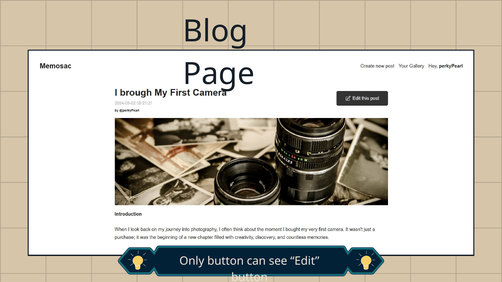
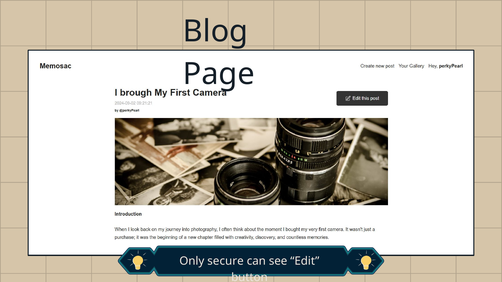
Only button: button -> secure
